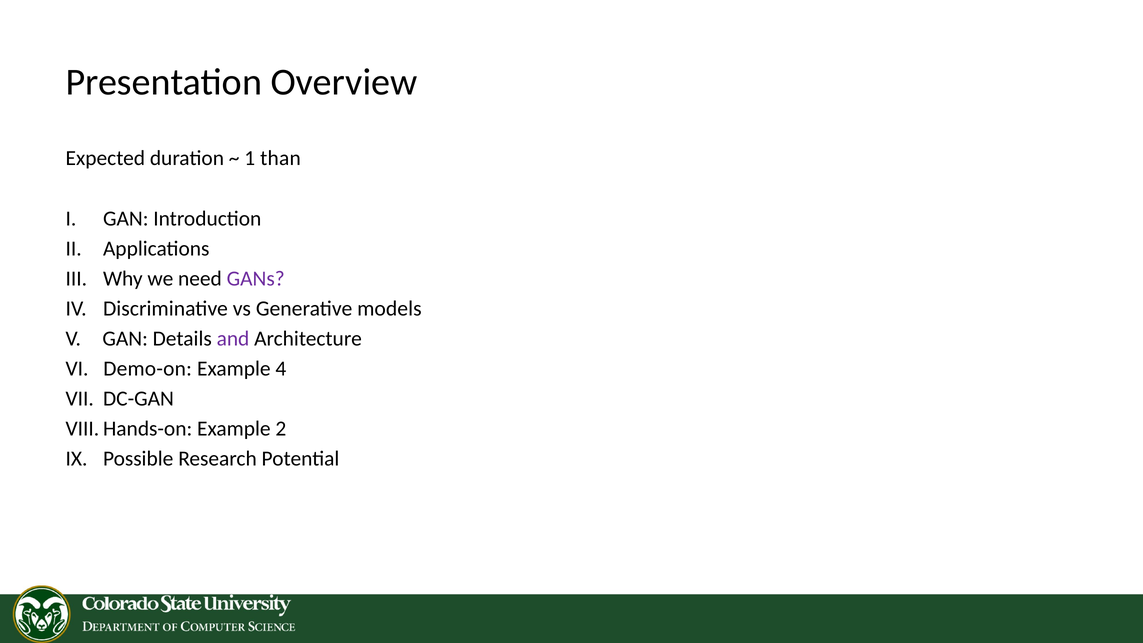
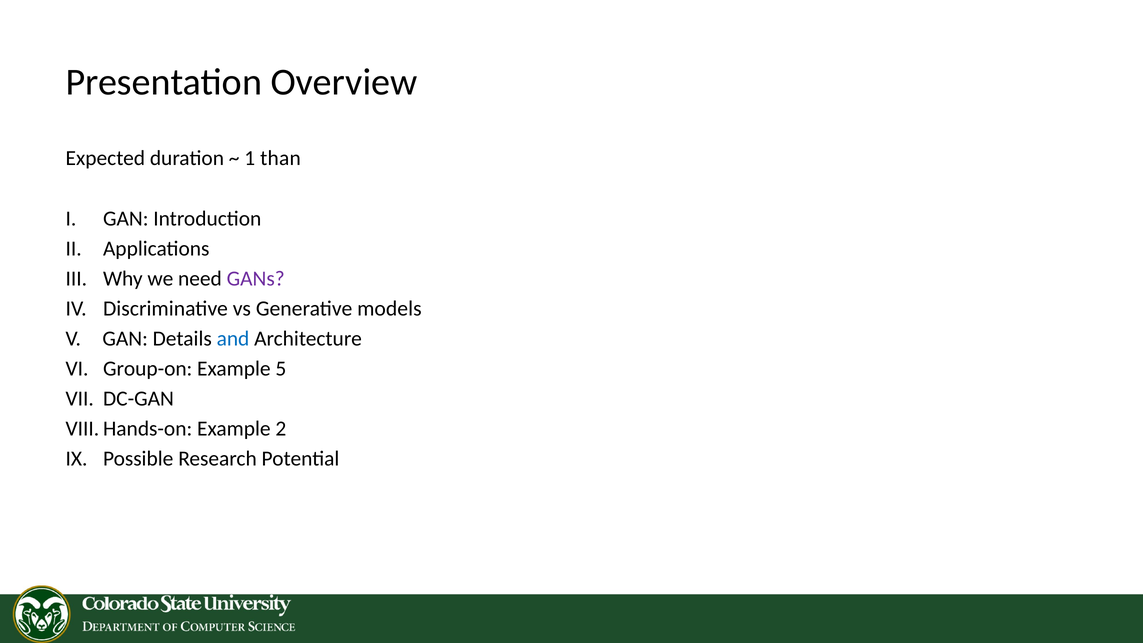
and colour: purple -> blue
Demo-on: Demo-on -> Group-on
4: 4 -> 5
